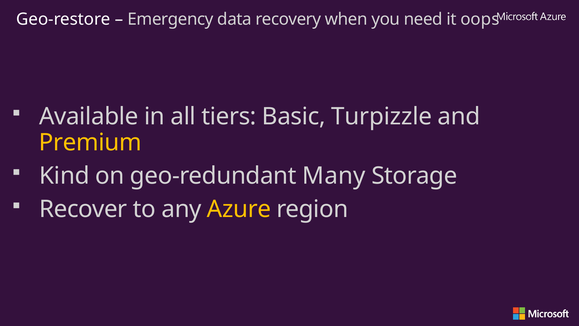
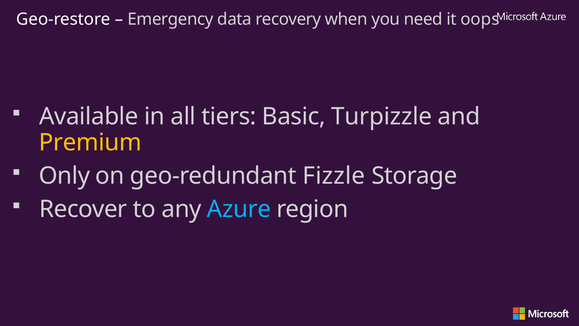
Kind: Kind -> Only
Many: Many -> Fizzle
Azure colour: yellow -> light blue
